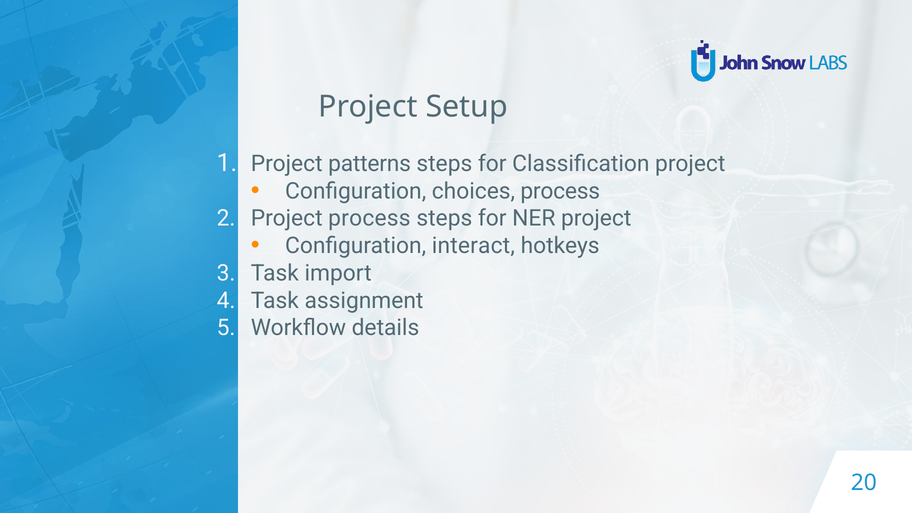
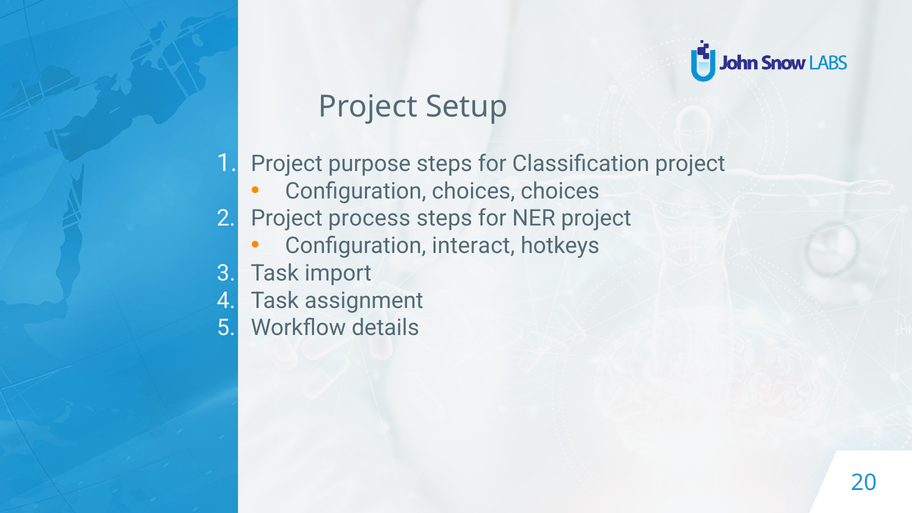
patterns: patterns -> purpose
choices process: process -> choices
